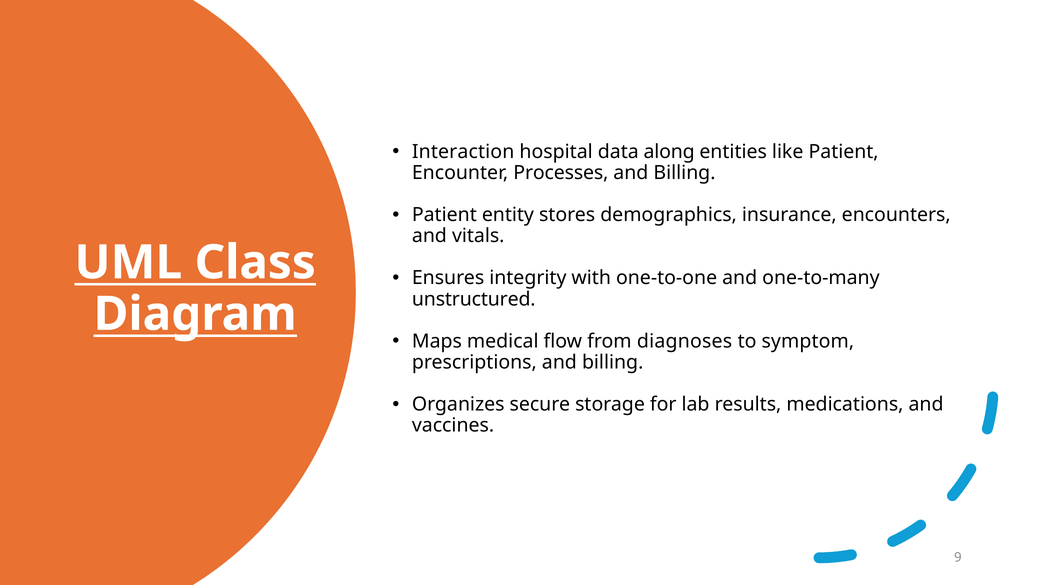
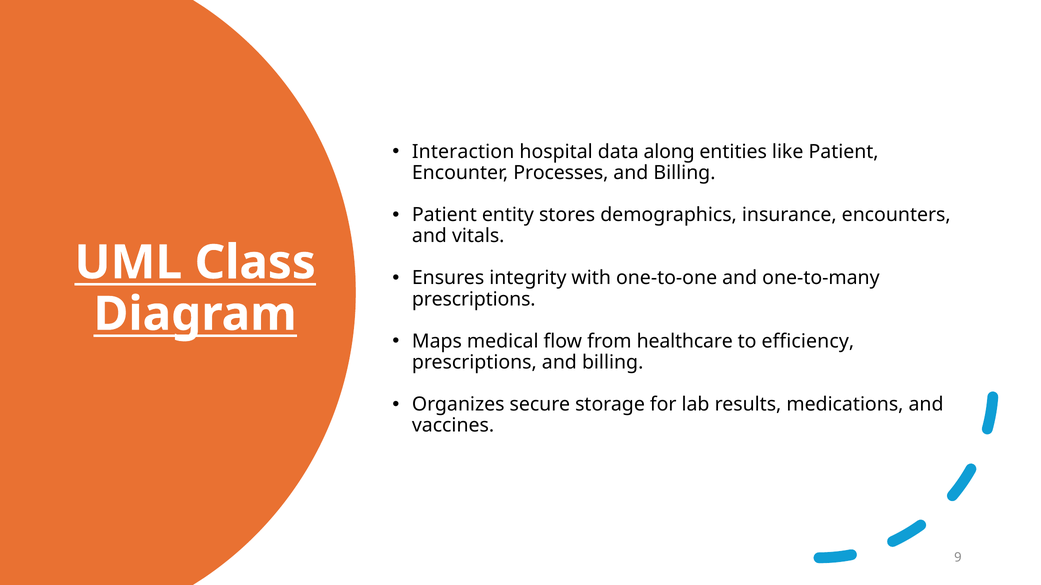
unstructured at (474, 299): unstructured -> prescriptions
diagnoses: diagnoses -> healthcare
symptom: symptom -> efficiency
